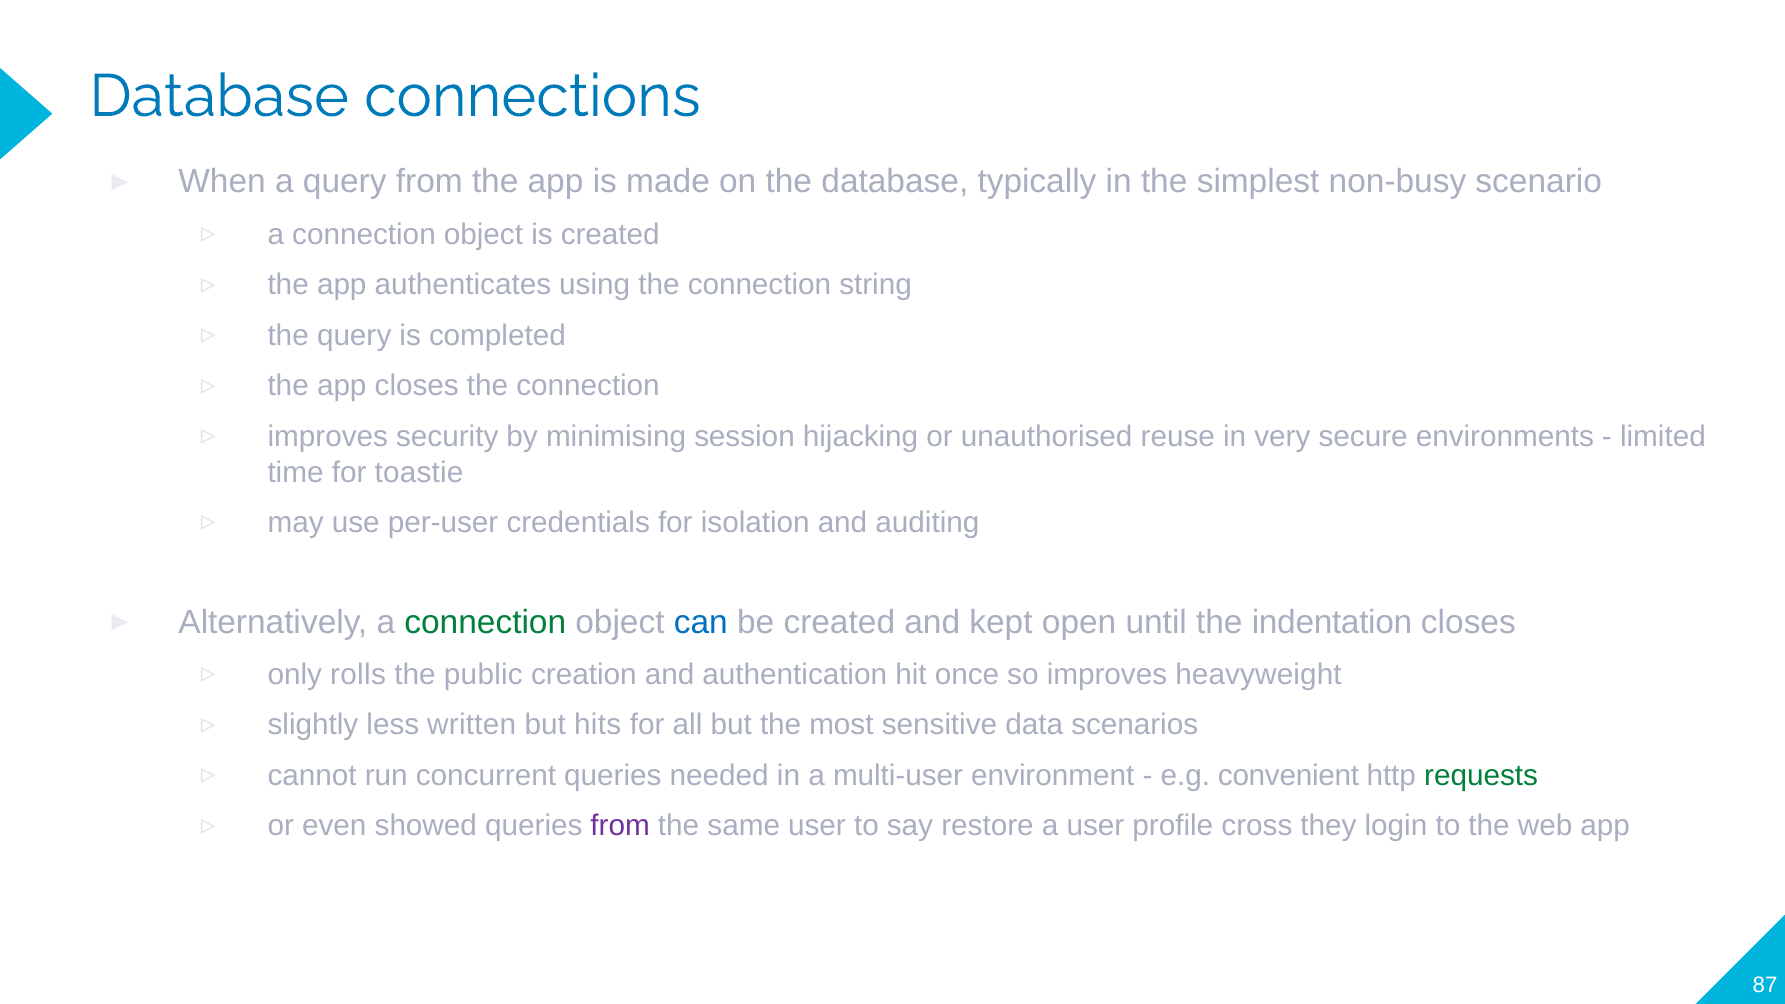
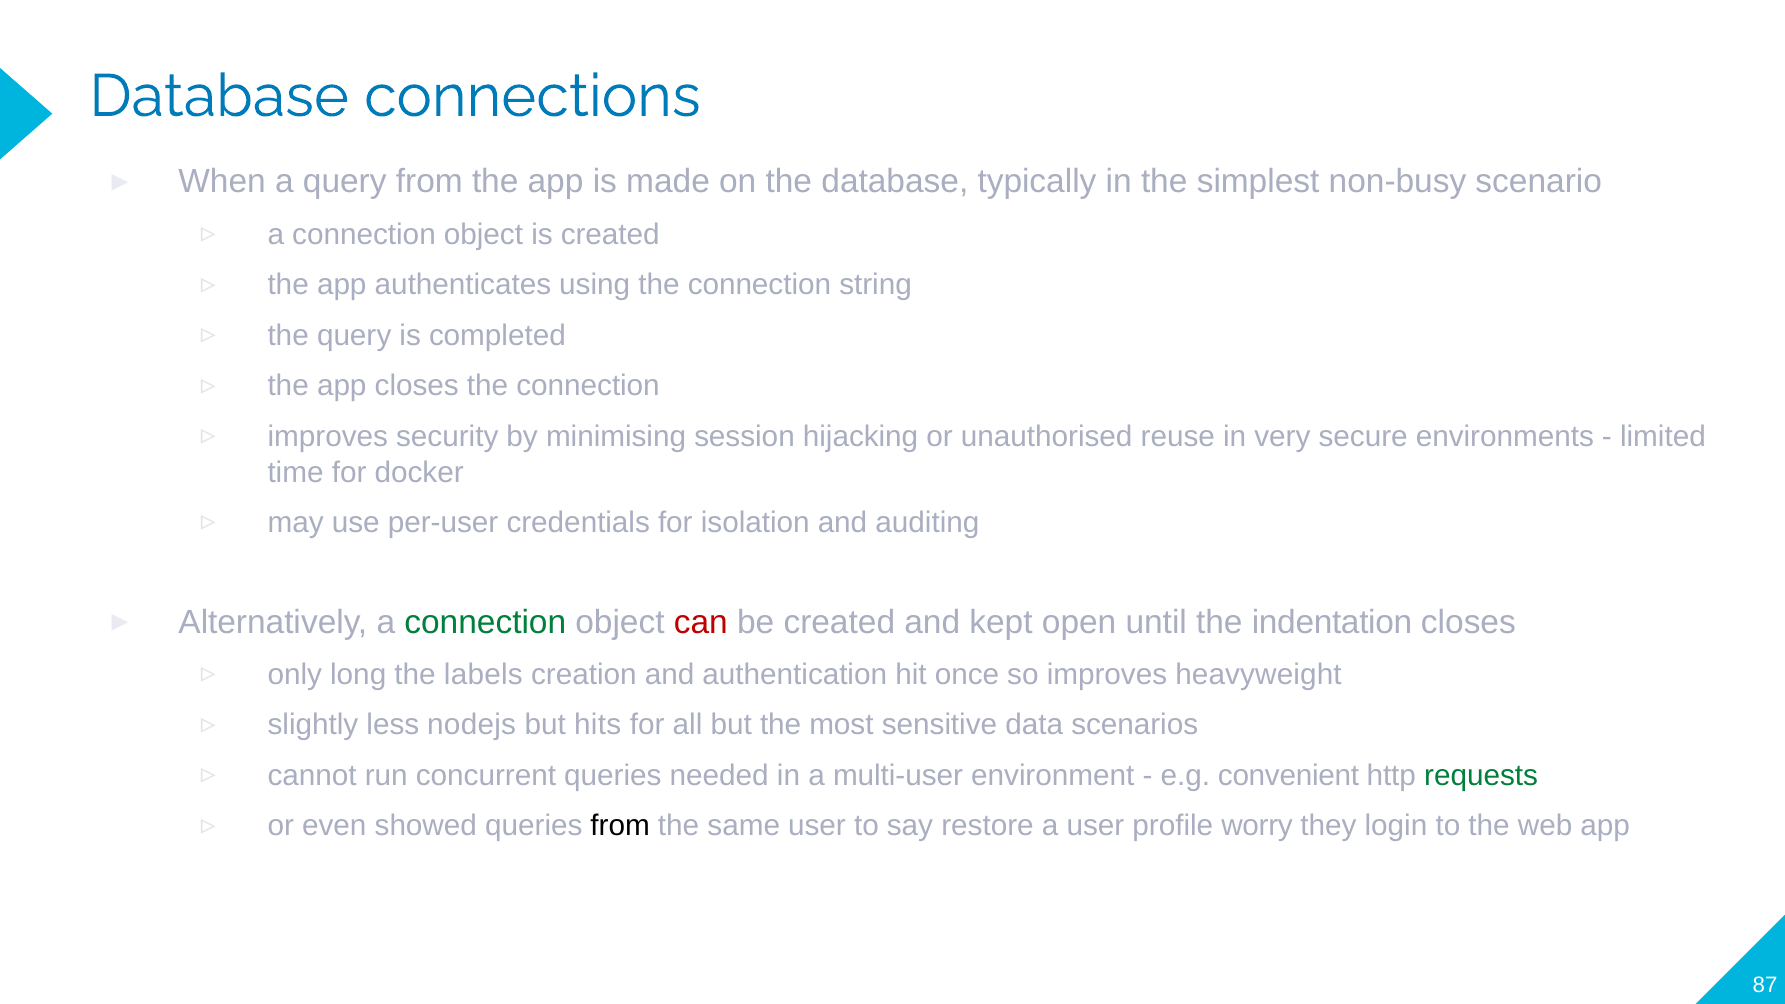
toastie: toastie -> docker
can colour: blue -> red
rolls: rolls -> long
public: public -> labels
written: written -> nodejs
from at (620, 826) colour: purple -> black
cross: cross -> worry
